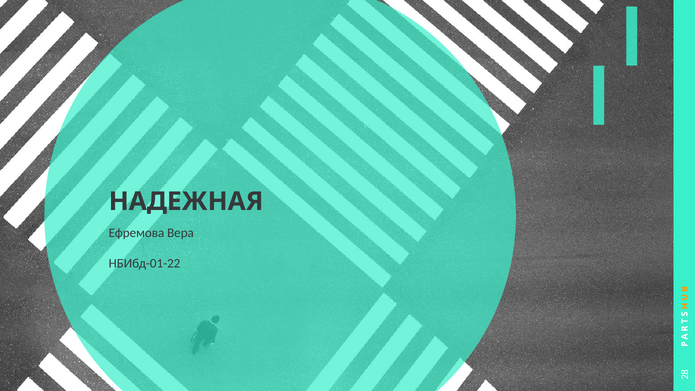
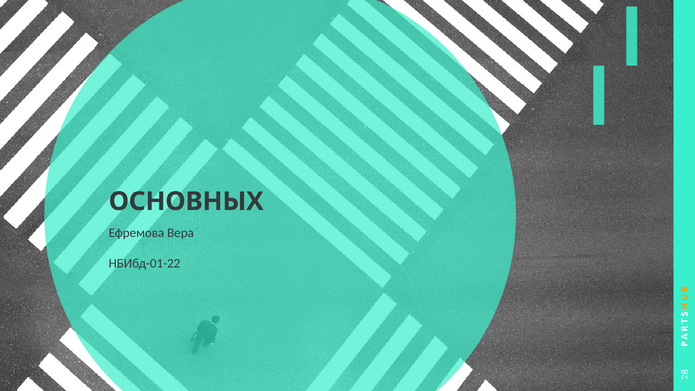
НАДЕЖНАЯ: НАДЕЖНАЯ -> ОСНОВНЫХ
